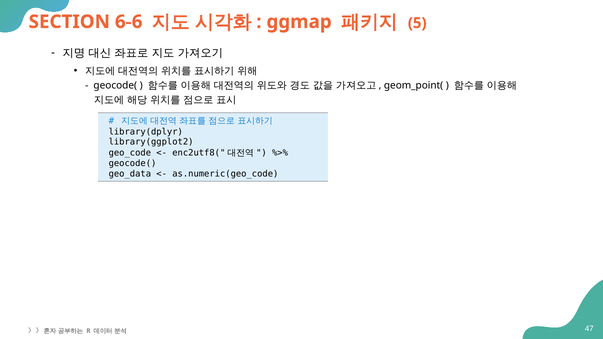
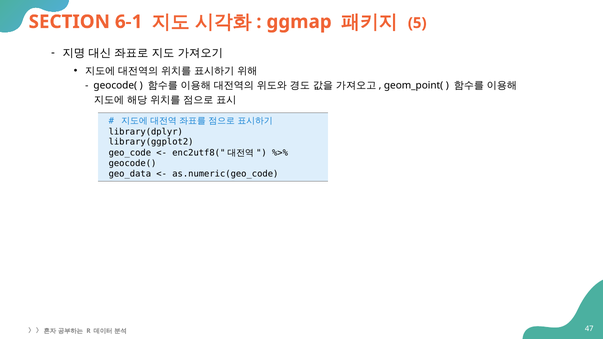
6-6: 6-6 -> 6-1
